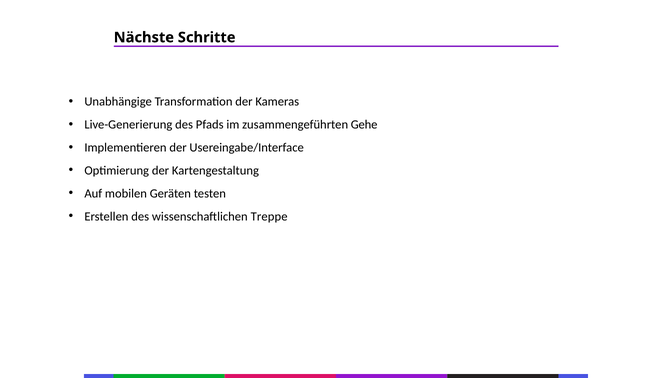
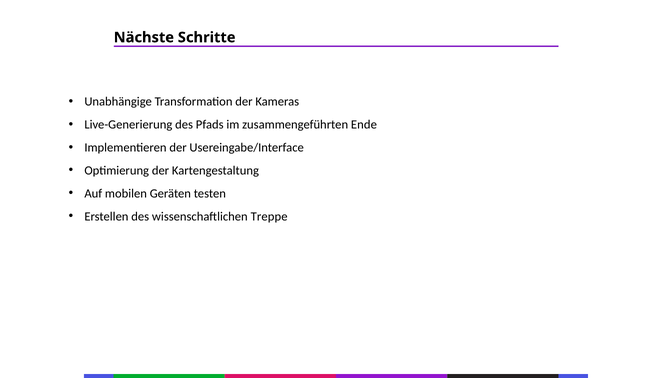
Gehe: Gehe -> Ende
